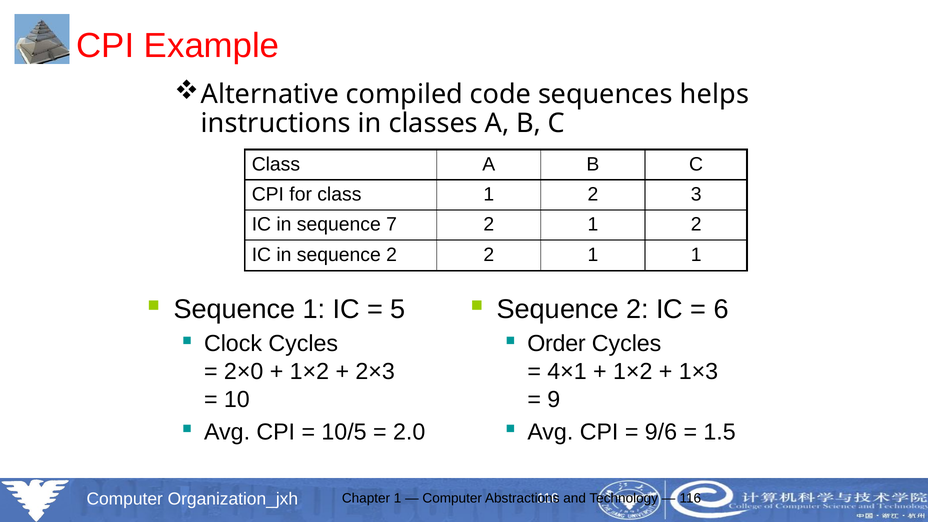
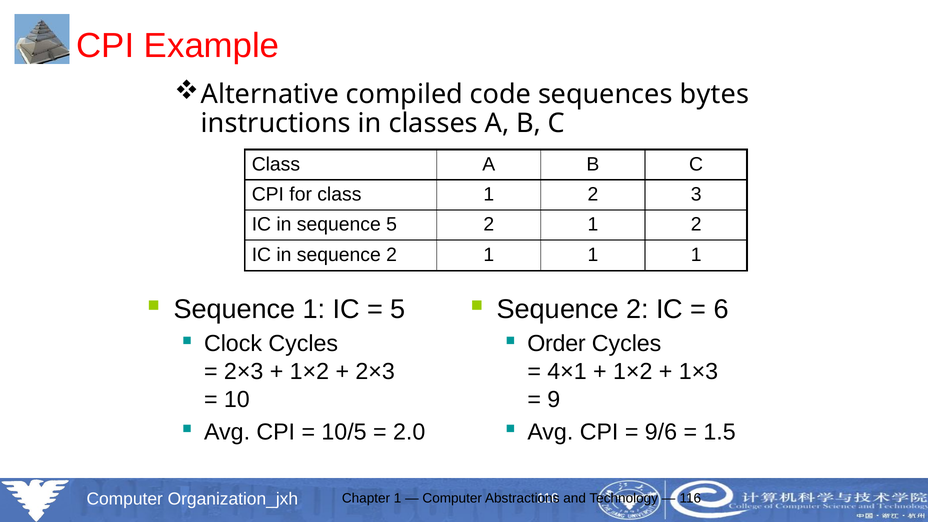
helps: helps -> bytes
sequence 7: 7 -> 5
sequence 2 2: 2 -> 1
2×0 at (244, 372): 2×0 -> 2×3
